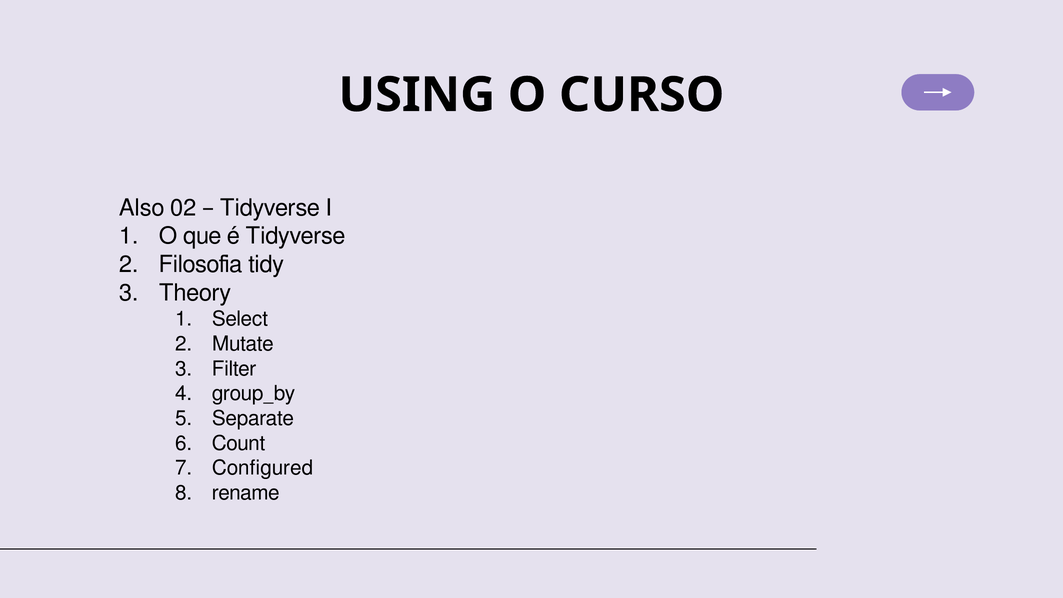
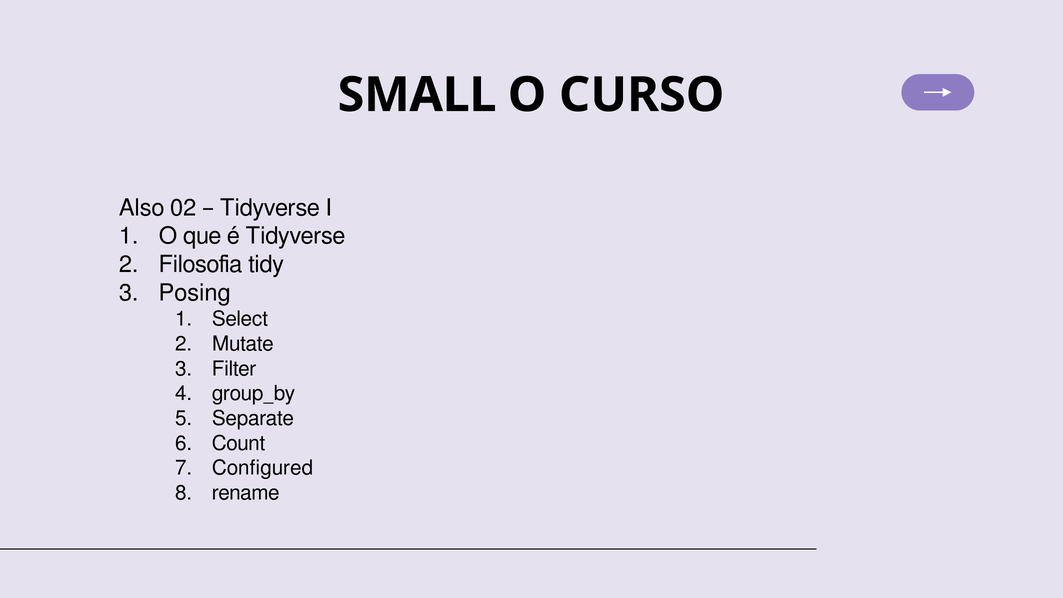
USING: USING -> SMALL
Theory: Theory -> Posing
